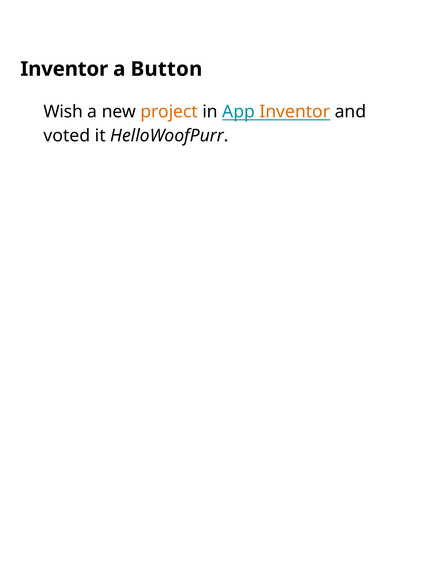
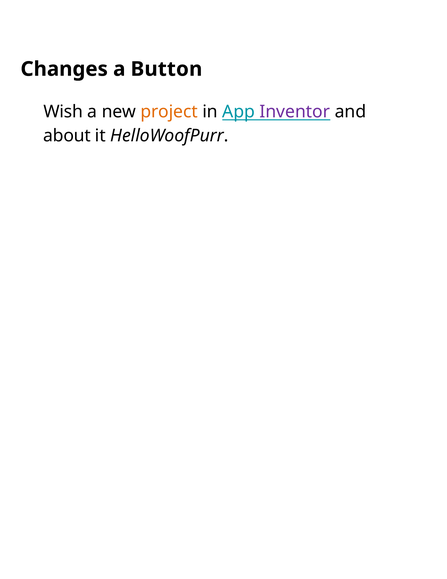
Inventor at (64, 69): Inventor -> Changes
Inventor at (295, 112) colour: orange -> purple
voted: voted -> about
